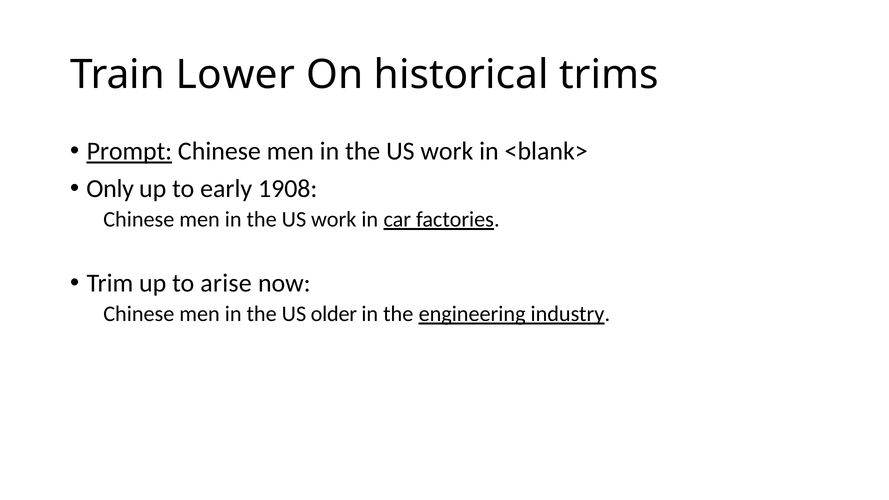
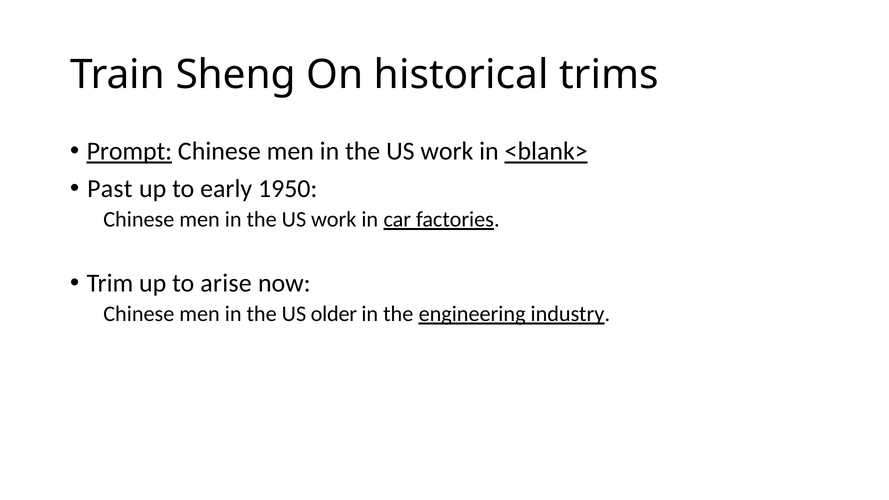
Lower: Lower -> Sheng
<blank> underline: none -> present
Only: Only -> Past
1908: 1908 -> 1950
